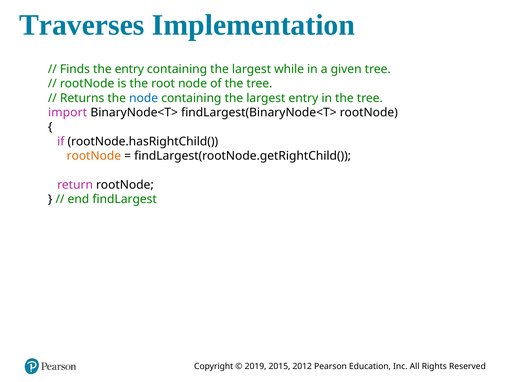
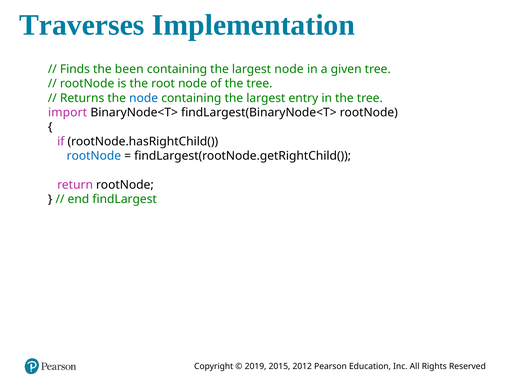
the entry: entry -> been
largest while: while -> node
rootNode at (94, 156) colour: orange -> blue
